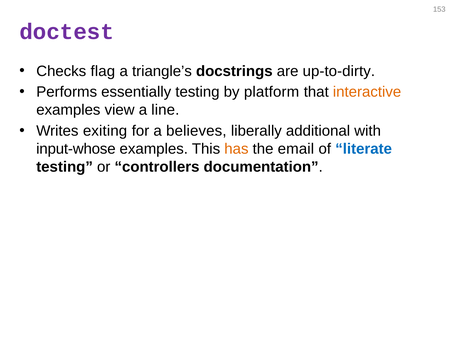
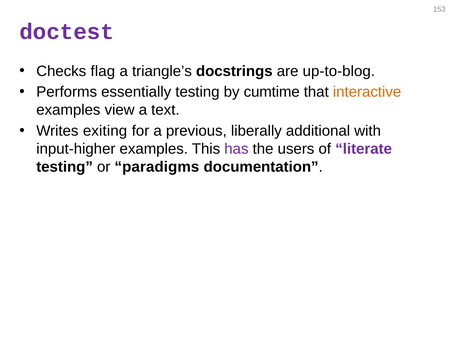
up-to-dirty: up-to-dirty -> up-to-blog
platform: platform -> cumtime
line: line -> text
believes: believes -> previous
input-whose: input-whose -> input-higher
has colour: orange -> purple
email: email -> users
literate colour: blue -> purple
controllers: controllers -> paradigms
